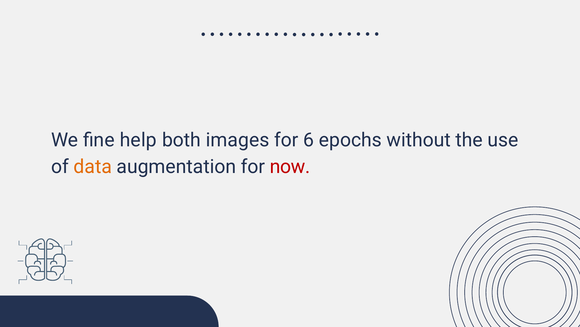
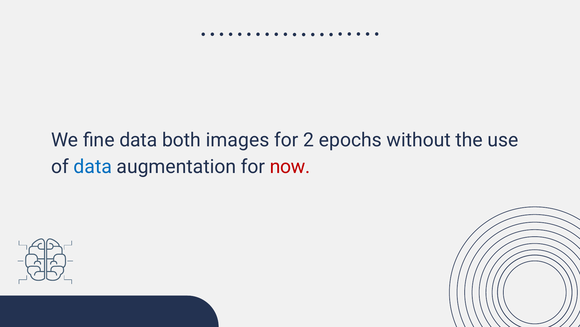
fine help: help -> data
6: 6 -> 2
data at (93, 166) colour: orange -> blue
